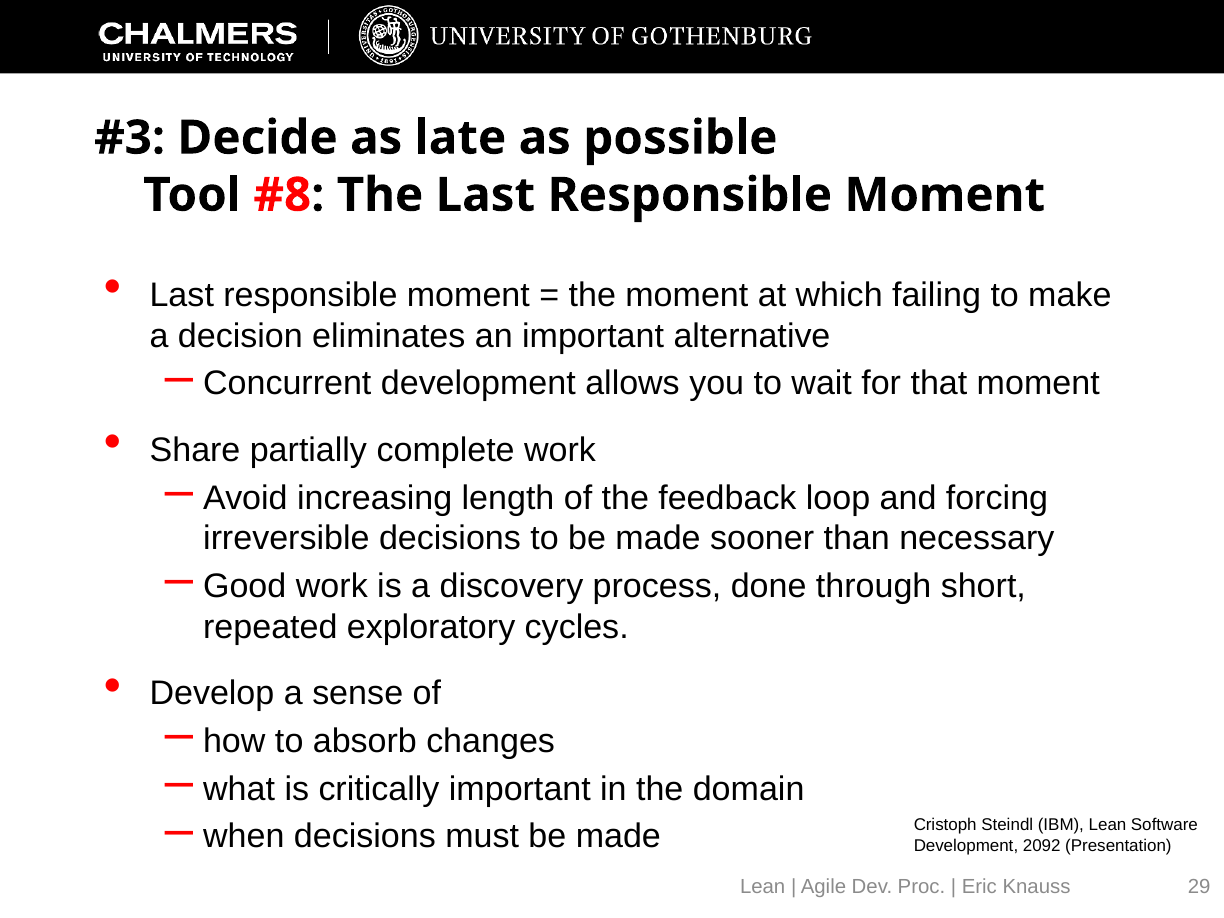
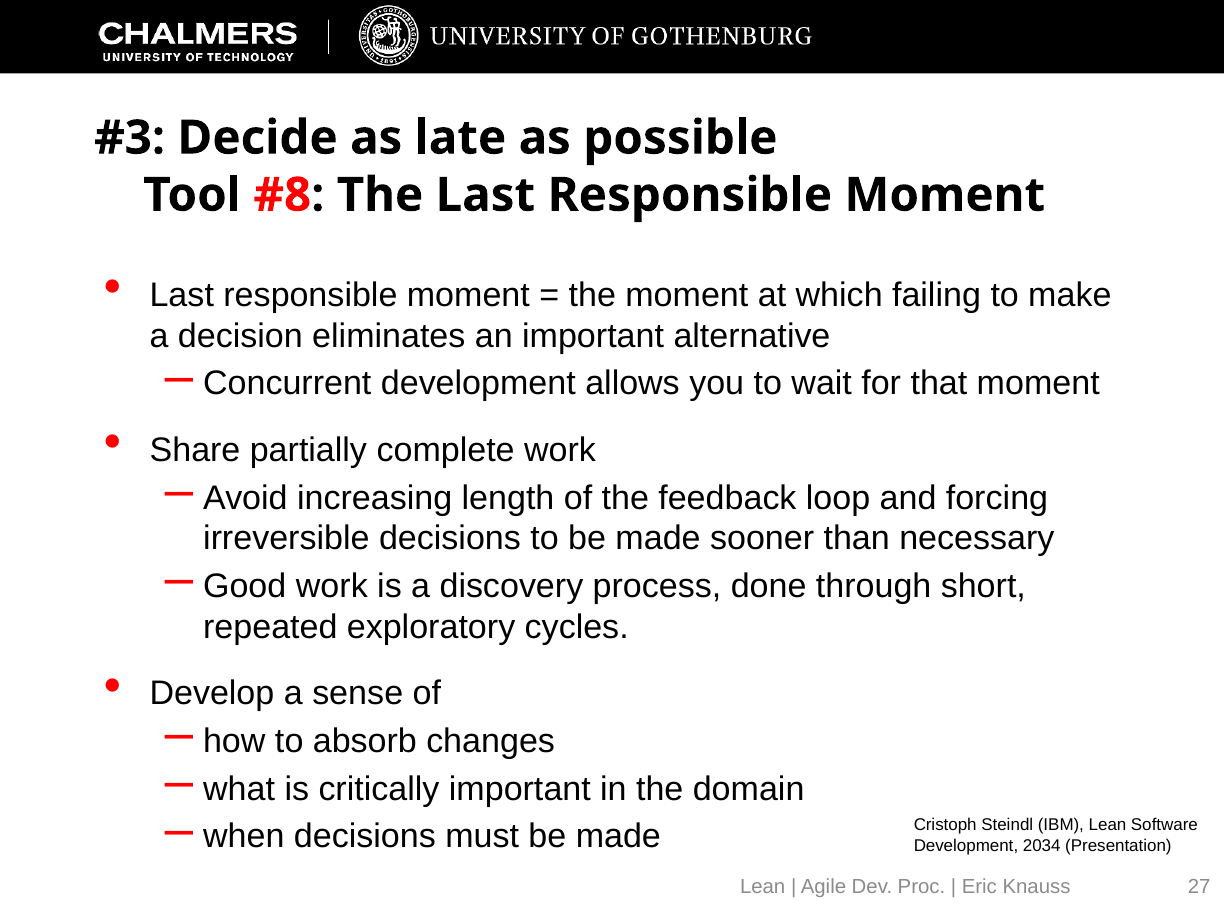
2092: 2092 -> 2034
29: 29 -> 27
